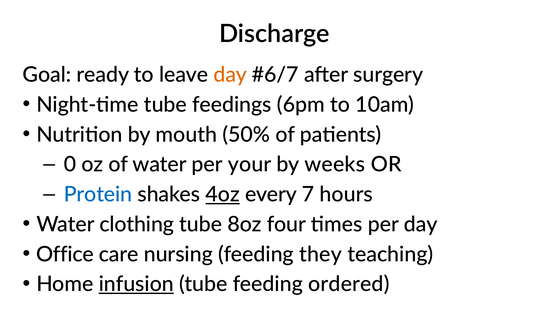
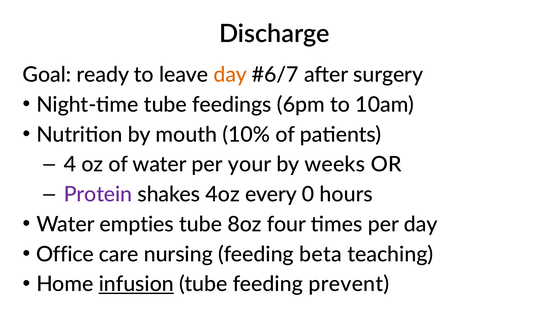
50%: 50% -> 10%
0: 0 -> 4
Protein colour: blue -> purple
4oz underline: present -> none
7: 7 -> 0
clothing: clothing -> empties
they: they -> beta
ordered: ordered -> prevent
